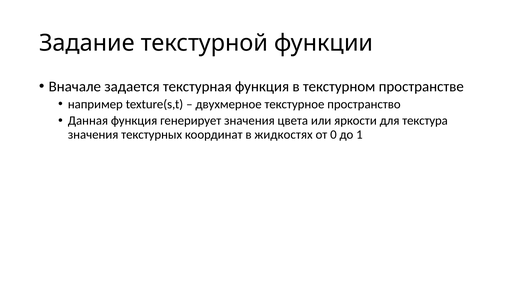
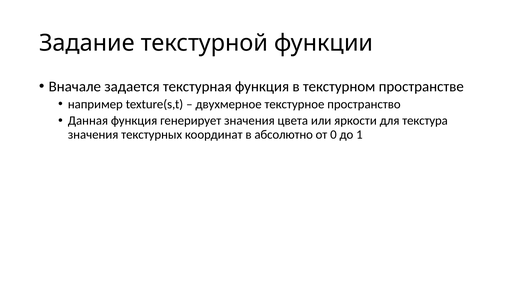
жидкостях: жидкостях -> абсолютно
